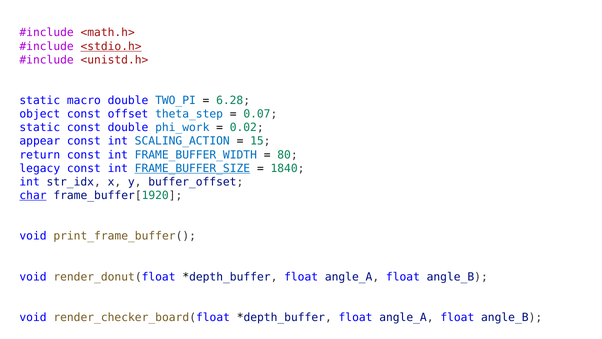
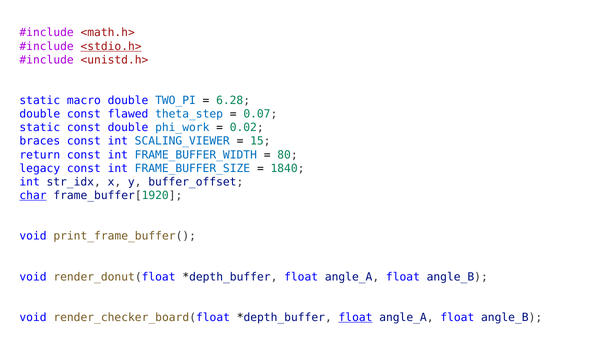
object at (40, 114): object -> double
offset: offset -> flawed
appear at (40, 141): appear -> braces
SCALING_ACTION: SCALING_ACTION -> SCALING_VIEWER
FRAME_BUFFER_SIZE at (192, 168) underline: present -> none
float at (356, 317) underline: none -> present
